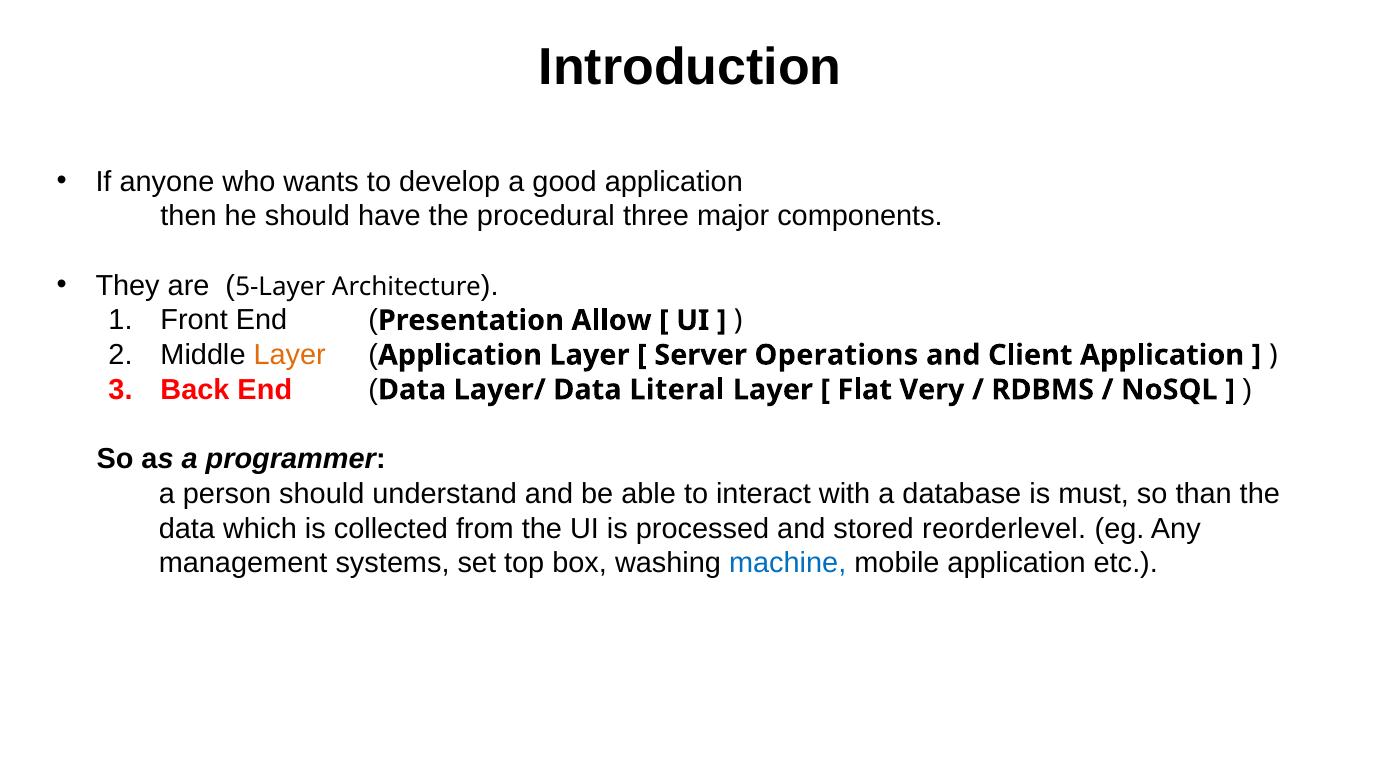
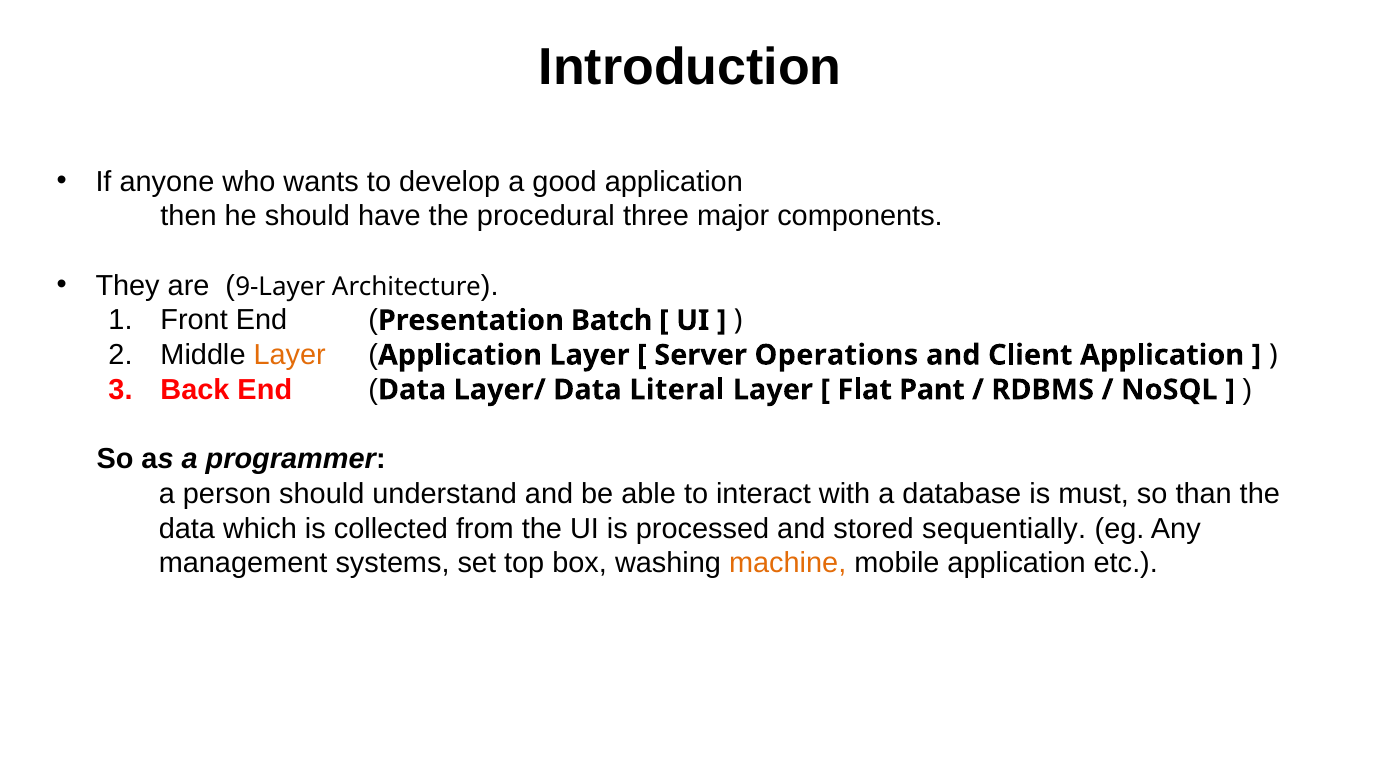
5-Layer: 5-Layer -> 9-Layer
Allow: Allow -> Batch
Very: Very -> Pant
reorderlevel: reorderlevel -> sequentially
machine colour: blue -> orange
